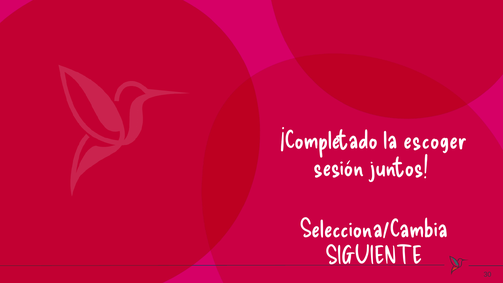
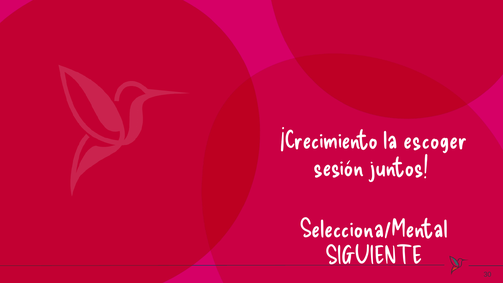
¡Completado: ¡Completado -> ¡Crecimiento
Selecciona/Cambia: Selecciona/Cambia -> Selecciona/Mental
